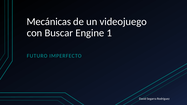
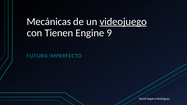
videojuego underline: none -> present
Buscar: Buscar -> Tienen
1: 1 -> 9
